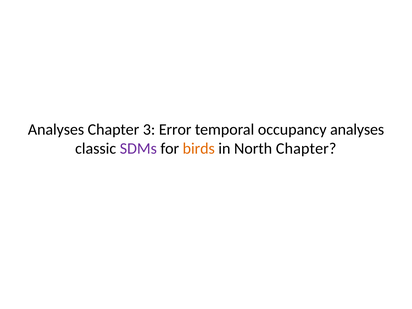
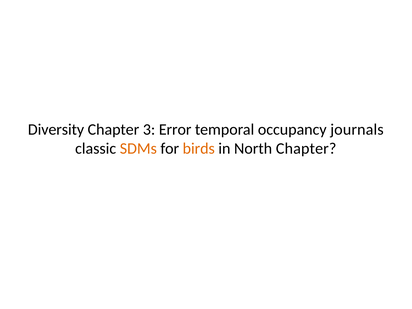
Analyses at (56, 130): Analyses -> Diversity
occupancy analyses: analyses -> journals
SDMs colour: purple -> orange
